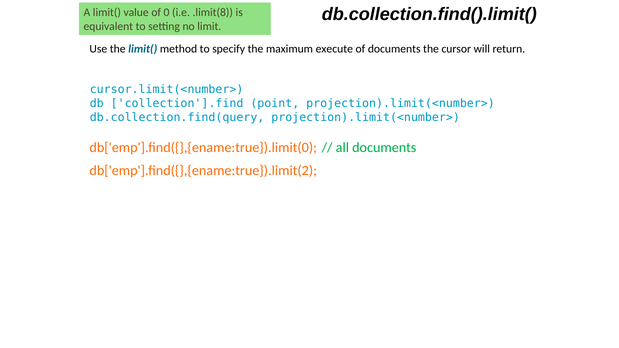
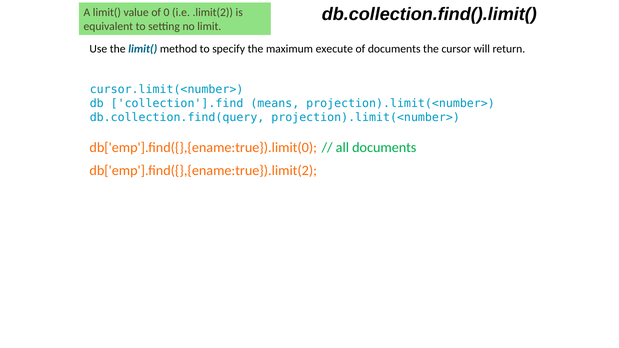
.limit(8: .limit(8 -> .limit(2
point: point -> means
